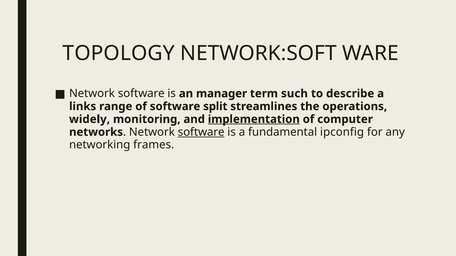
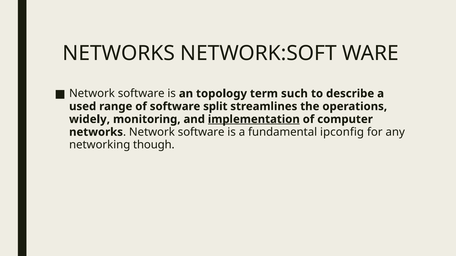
TOPOLOGY at (119, 53): TOPOLOGY -> NETWORKS
manager: manager -> topology
links: links -> used
software at (201, 132) underline: present -> none
frames: frames -> though
